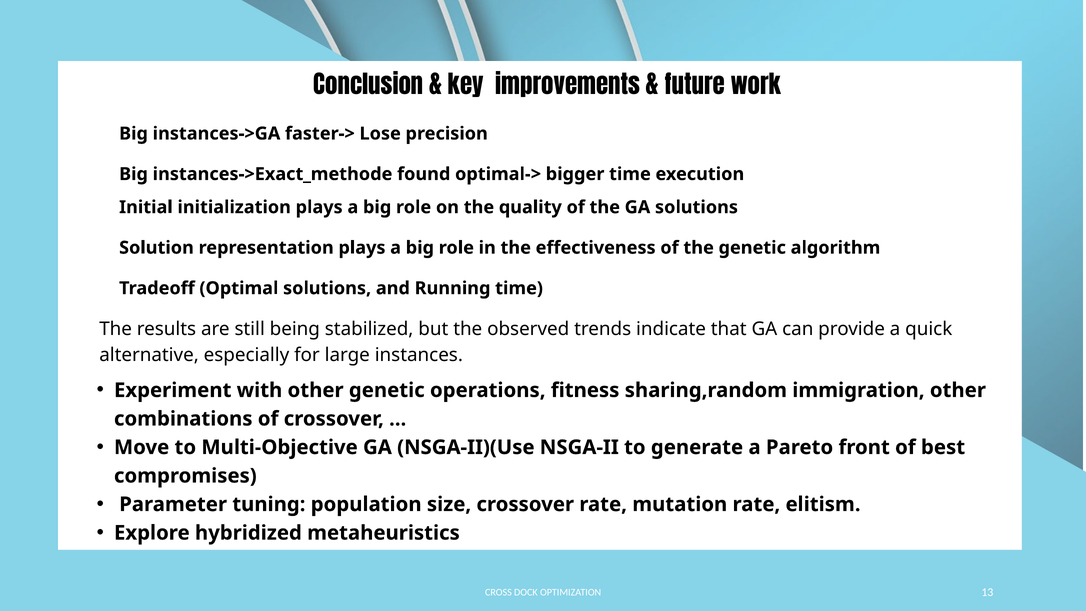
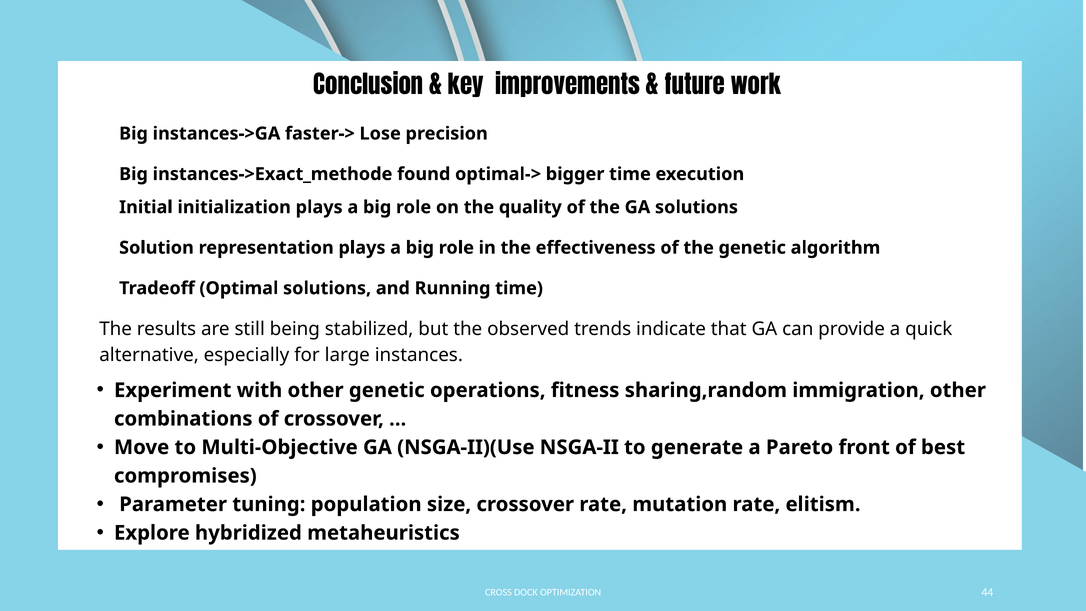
13: 13 -> 44
